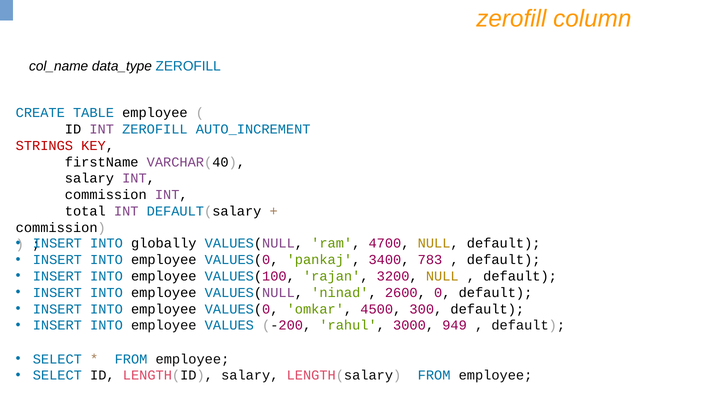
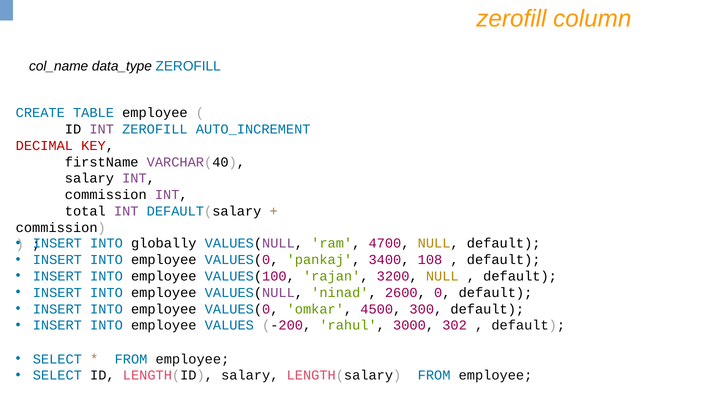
STRINGS: STRINGS -> DECIMAL
783: 783 -> 108
949: 949 -> 302
